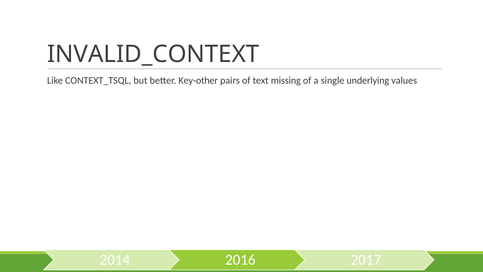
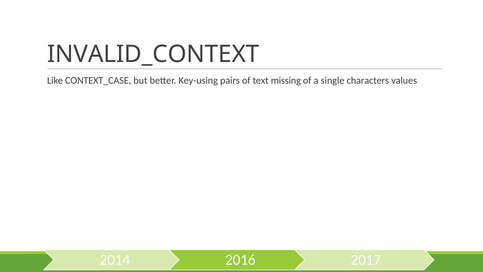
CONTEXT_TSQL: CONTEXT_TSQL -> CONTEXT_CASE
Key-other: Key-other -> Key-using
underlying: underlying -> characters
